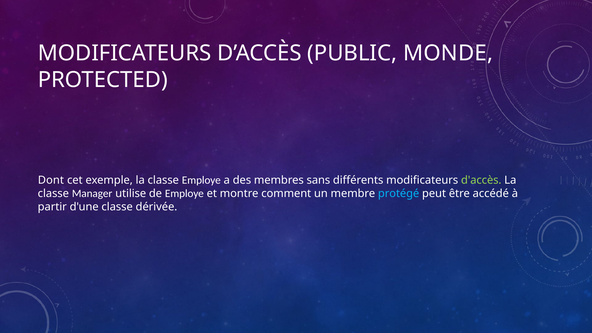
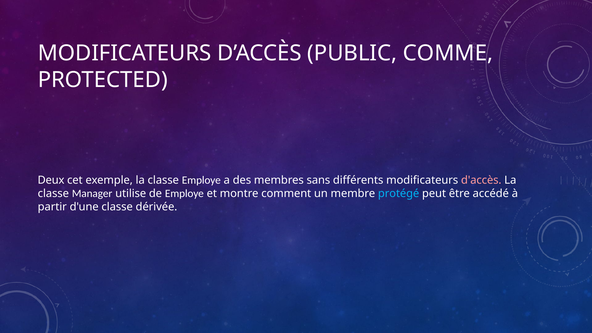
MONDE: MONDE -> COMME
Dont: Dont -> Deux
d'accès colour: light green -> pink
